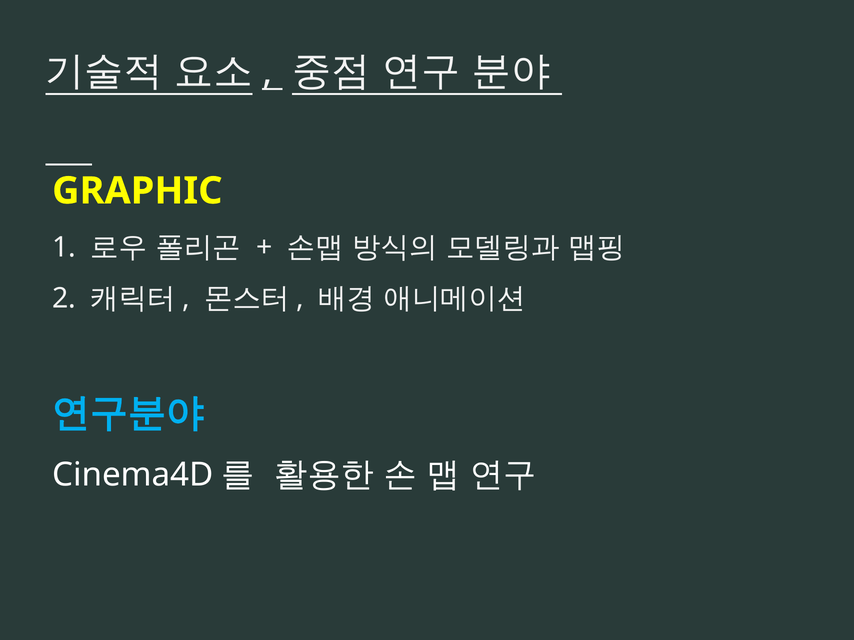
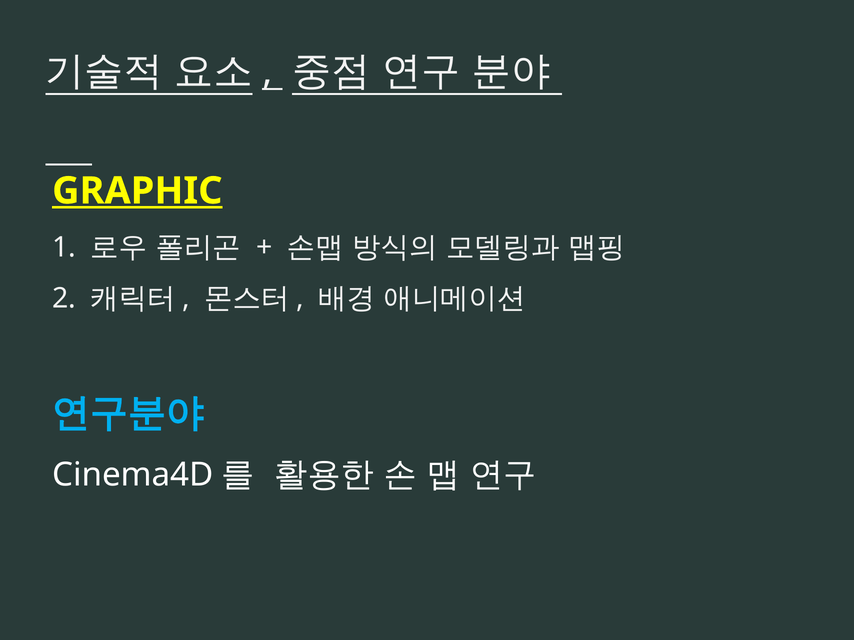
GRAPHIC underline: none -> present
